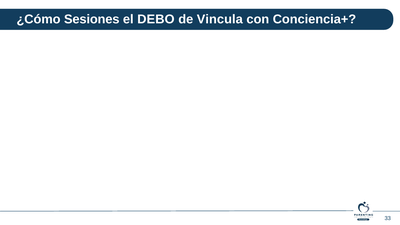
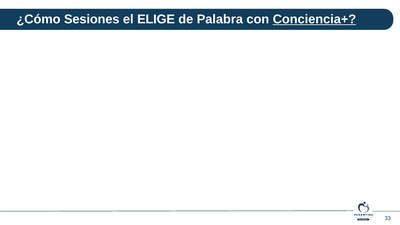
DEBO: DEBO -> ELIGE
Vincula: Vincula -> Palabra
Conciencia+ underline: none -> present
